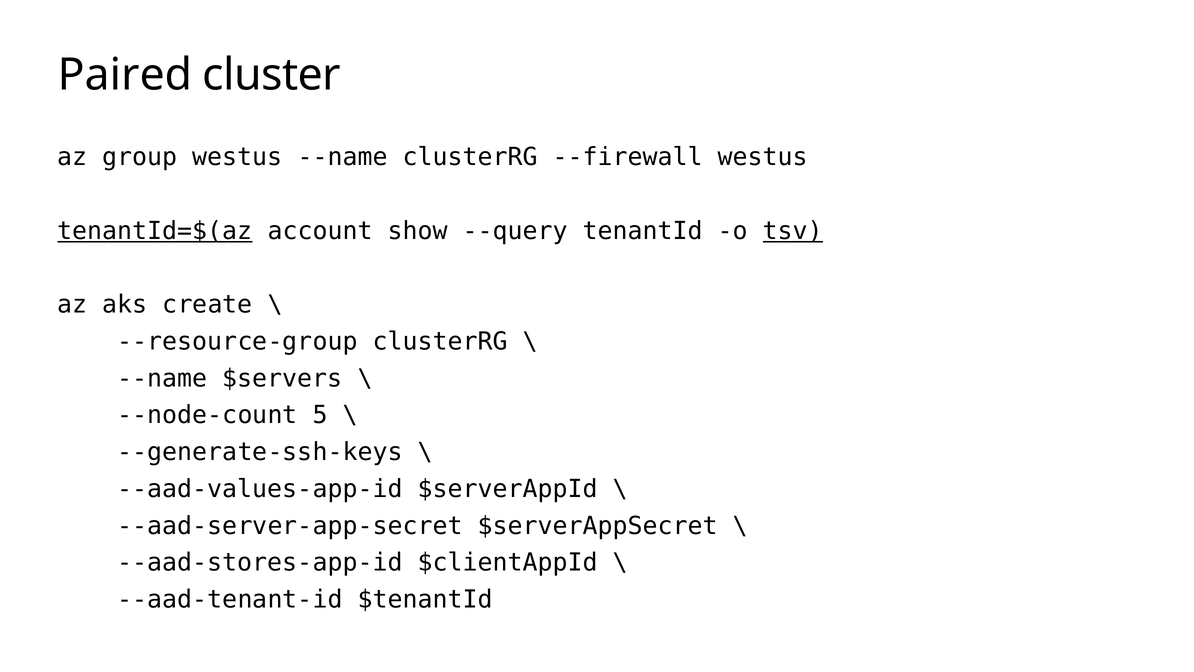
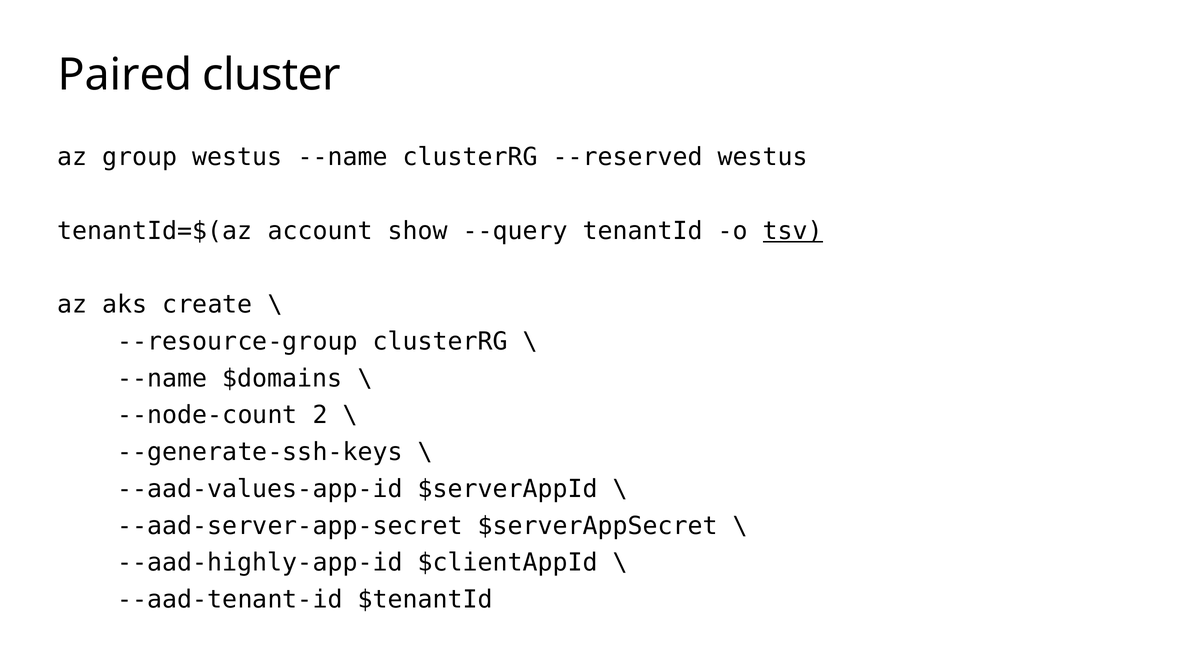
--firewall: --firewall -> --reserved
tenantId=$(az underline: present -> none
$servers: $servers -> $domains
5: 5 -> 2
--aad-stores-app-id: --aad-stores-app-id -> --aad-highly-app-id
